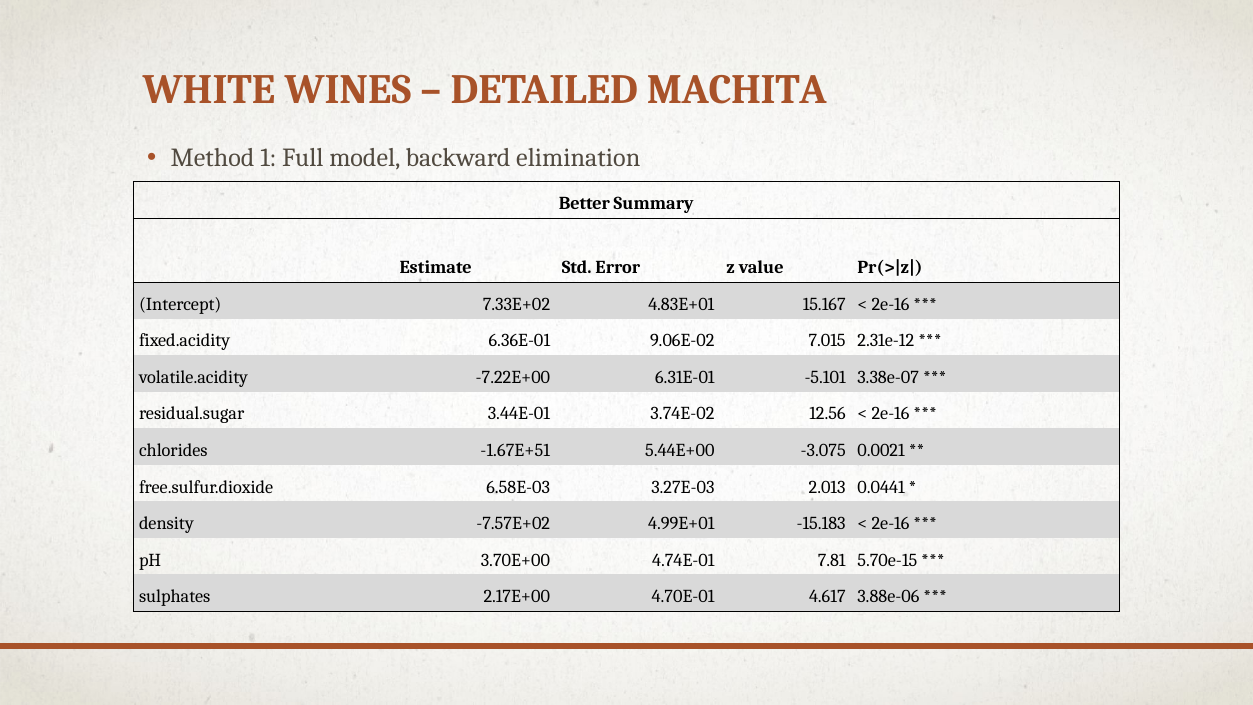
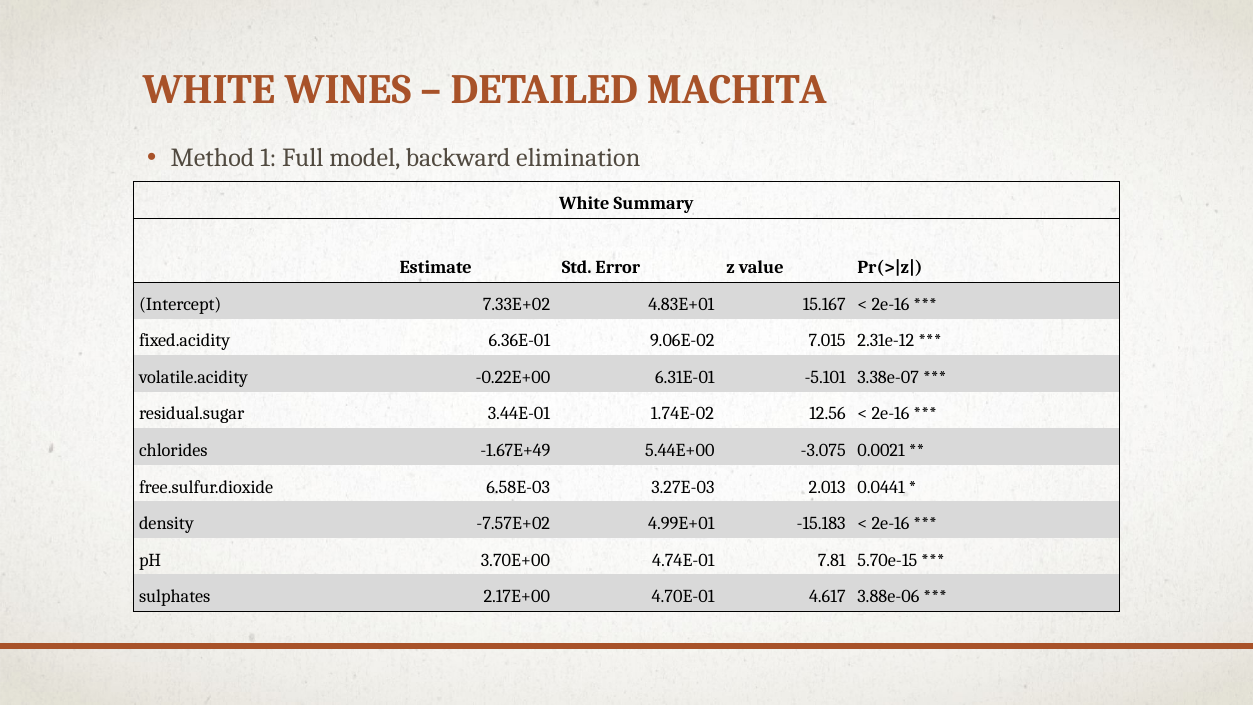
Better at (584, 204): Better -> White
-7.22E+00: -7.22E+00 -> -0.22E+00
3.74E-02: 3.74E-02 -> 1.74E-02
-1.67E+51: -1.67E+51 -> -1.67E+49
